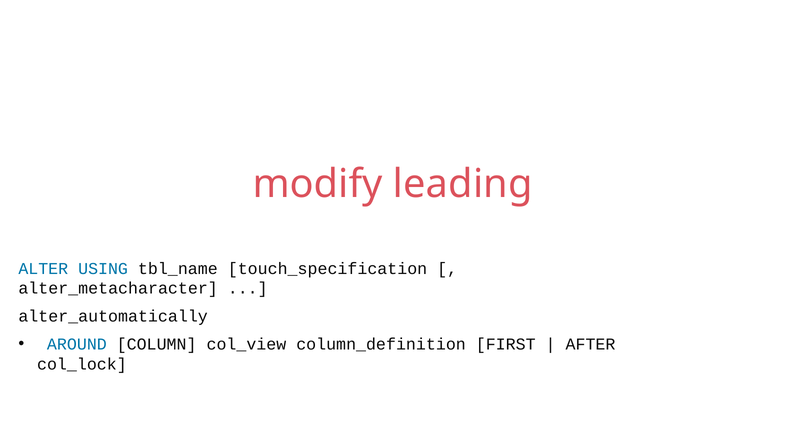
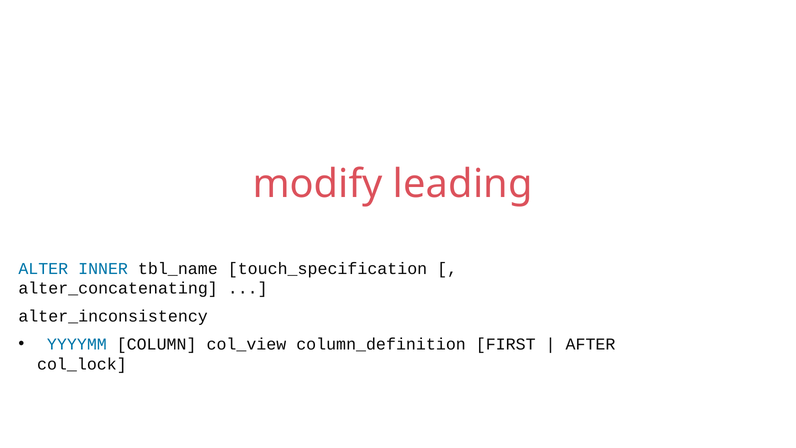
USING: USING -> INNER
alter_metacharacter: alter_metacharacter -> alter_concatenating
alter_automatically: alter_automatically -> alter_inconsistency
AROUND: AROUND -> YYYYMM
